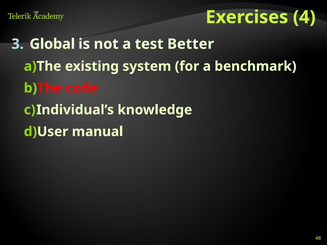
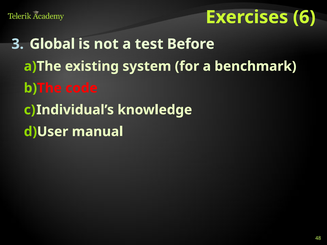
4: 4 -> 6
Better: Better -> Before
